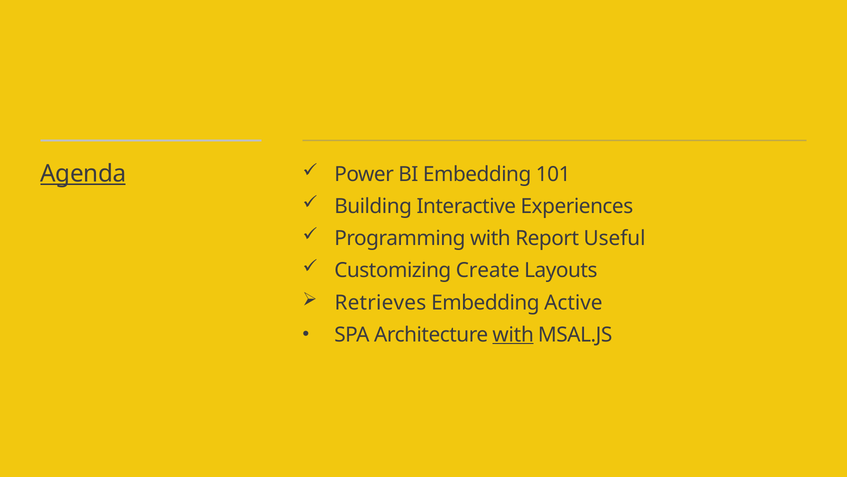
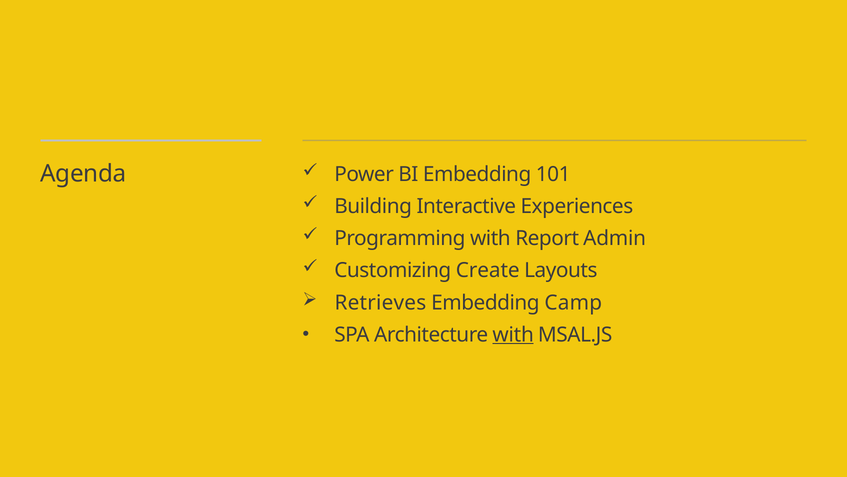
Agenda underline: present -> none
Useful: Useful -> Admin
Active: Active -> Camp
